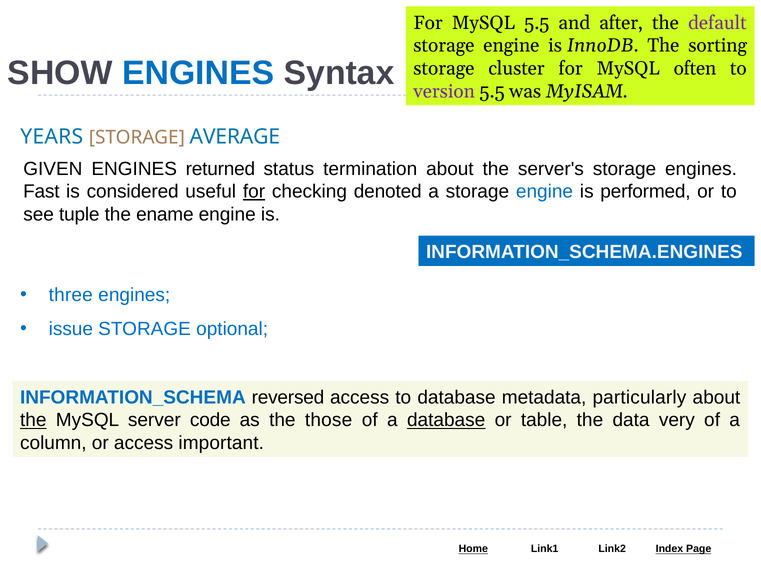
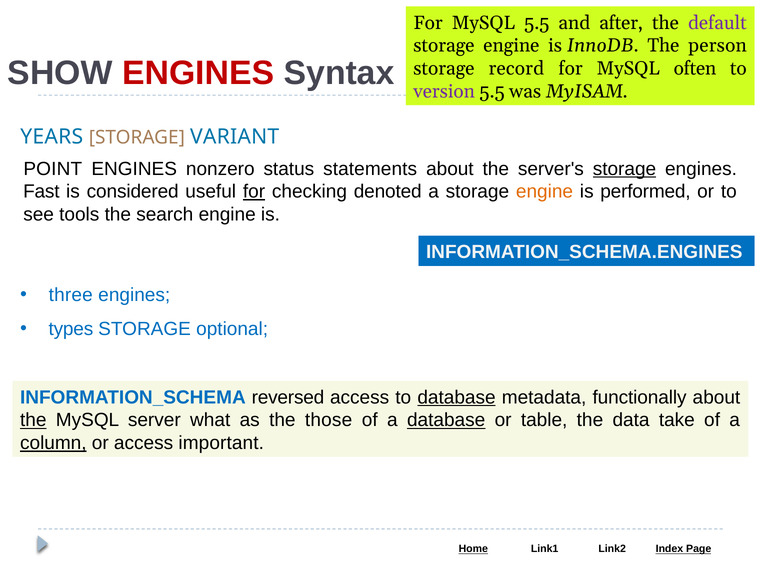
sorting: sorting -> person
ENGINES at (198, 73) colour: blue -> red
cluster: cluster -> record
AVERAGE: AVERAGE -> VARIANT
GIVEN: GIVEN -> POINT
returned: returned -> nonzero
termination: termination -> statements
storage at (624, 169) underline: none -> present
engine at (544, 191) colour: blue -> orange
tuple: tuple -> tools
ename: ename -> search
issue: issue -> types
database at (457, 397) underline: none -> present
particularly: particularly -> functionally
code: code -> what
very: very -> take
column underline: none -> present
